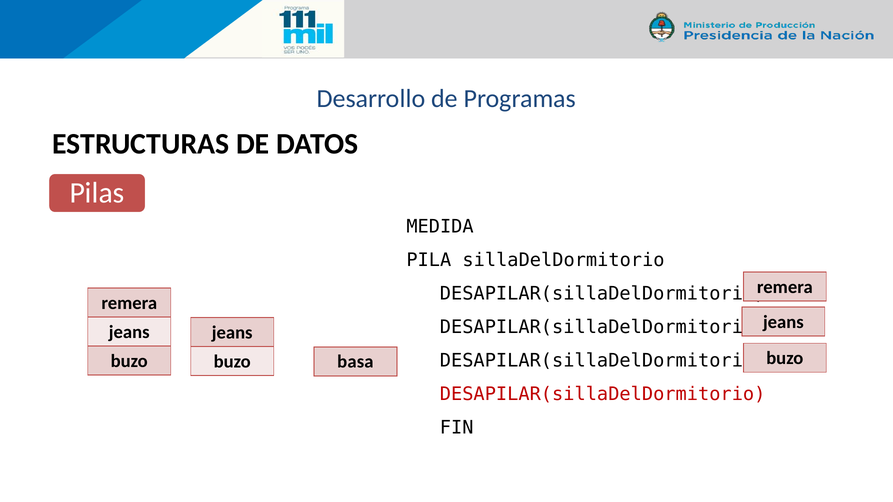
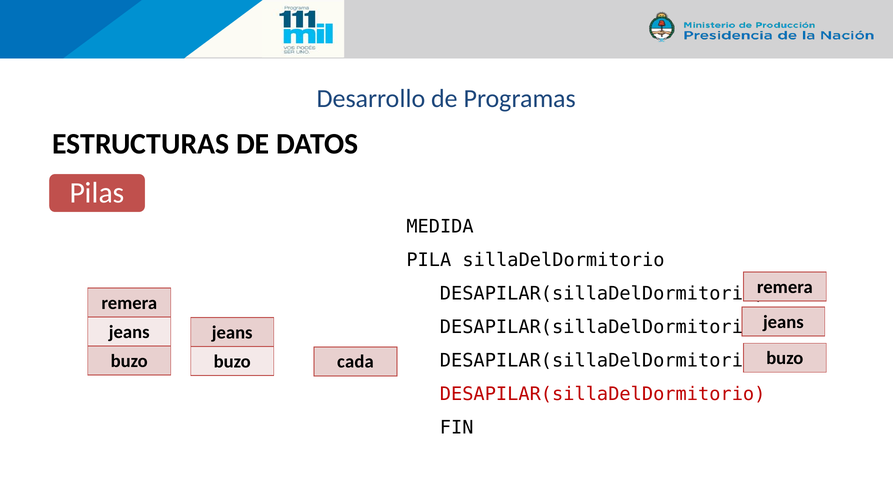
basa: basa -> cada
